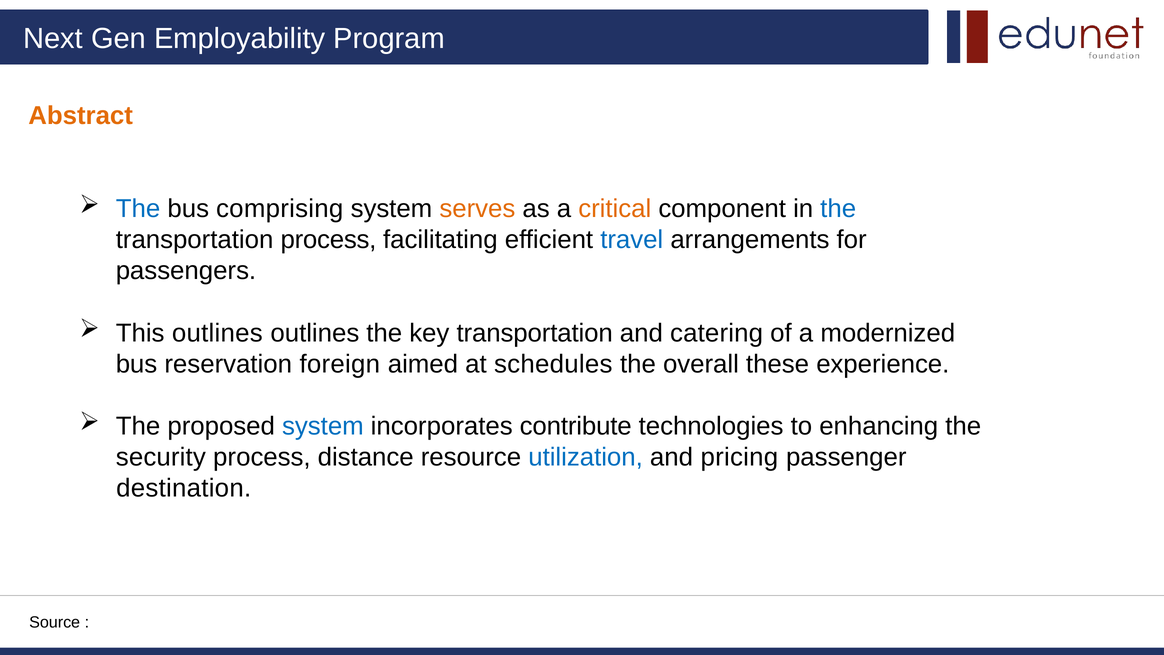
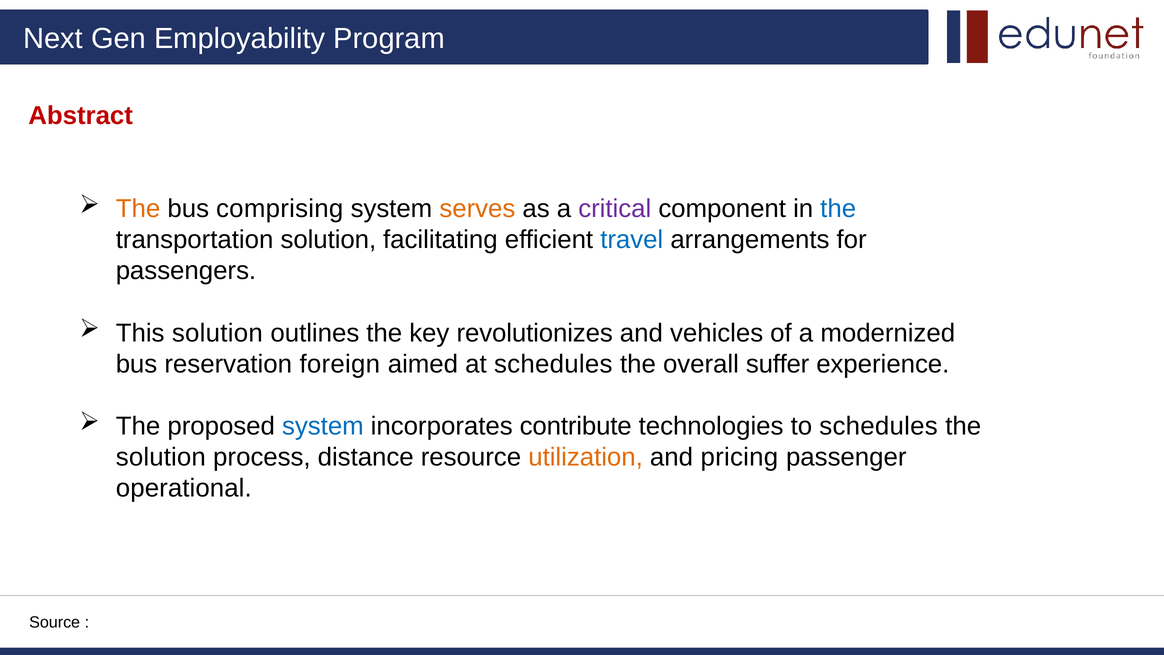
Abstract colour: orange -> red
The at (138, 209) colour: blue -> orange
critical colour: orange -> purple
transportation process: process -> solution
This outlines: outlines -> solution
key transportation: transportation -> revolutionizes
catering: catering -> vehicles
these: these -> suffer
to enhancing: enhancing -> schedules
security at (161, 457): security -> solution
utilization colour: blue -> orange
destination: destination -> operational
